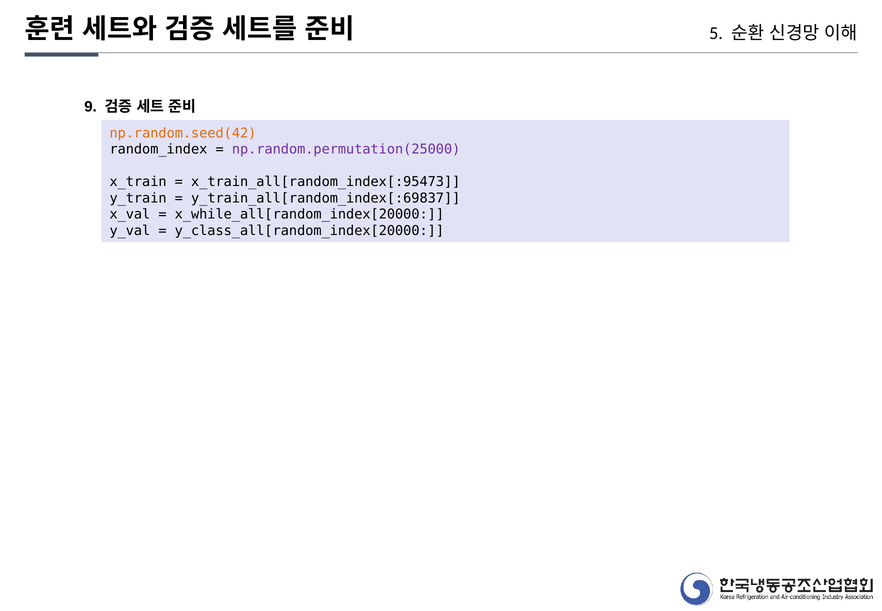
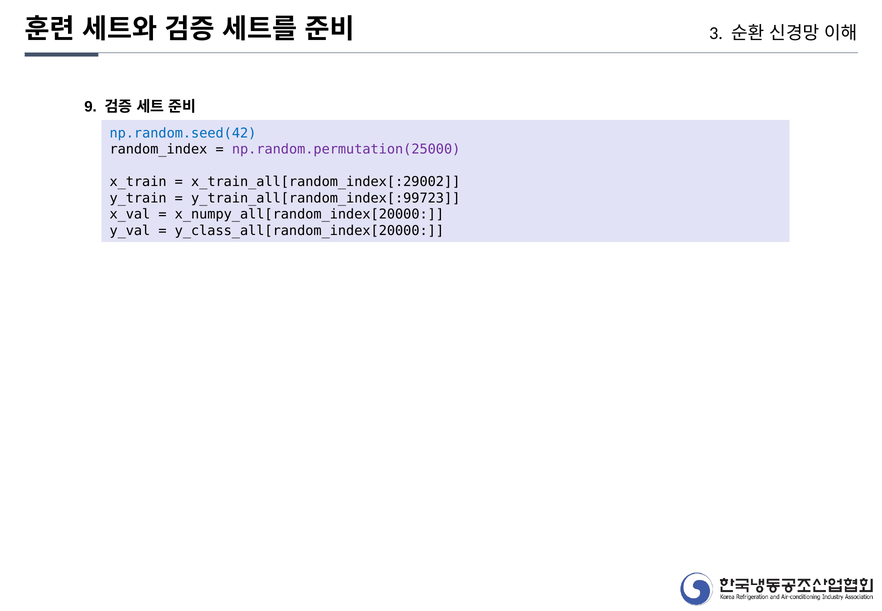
5: 5 -> 3
np.random.seed(42 colour: orange -> blue
x_train_all[random_index[:95473: x_train_all[random_index[:95473 -> x_train_all[random_index[:29002
y_train_all[random_index[:69837: y_train_all[random_index[:69837 -> y_train_all[random_index[:99723
x_while_all[random_index[20000: x_while_all[random_index[20000 -> x_numpy_all[random_index[20000
